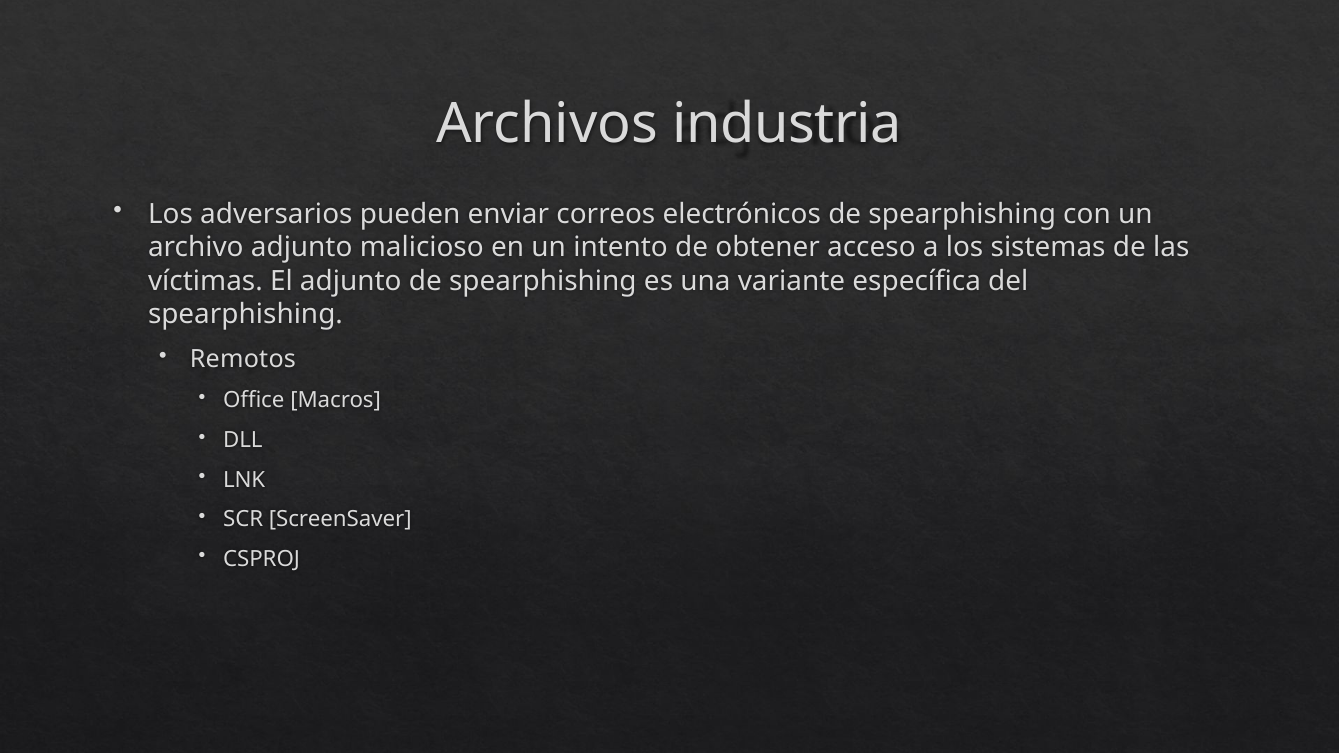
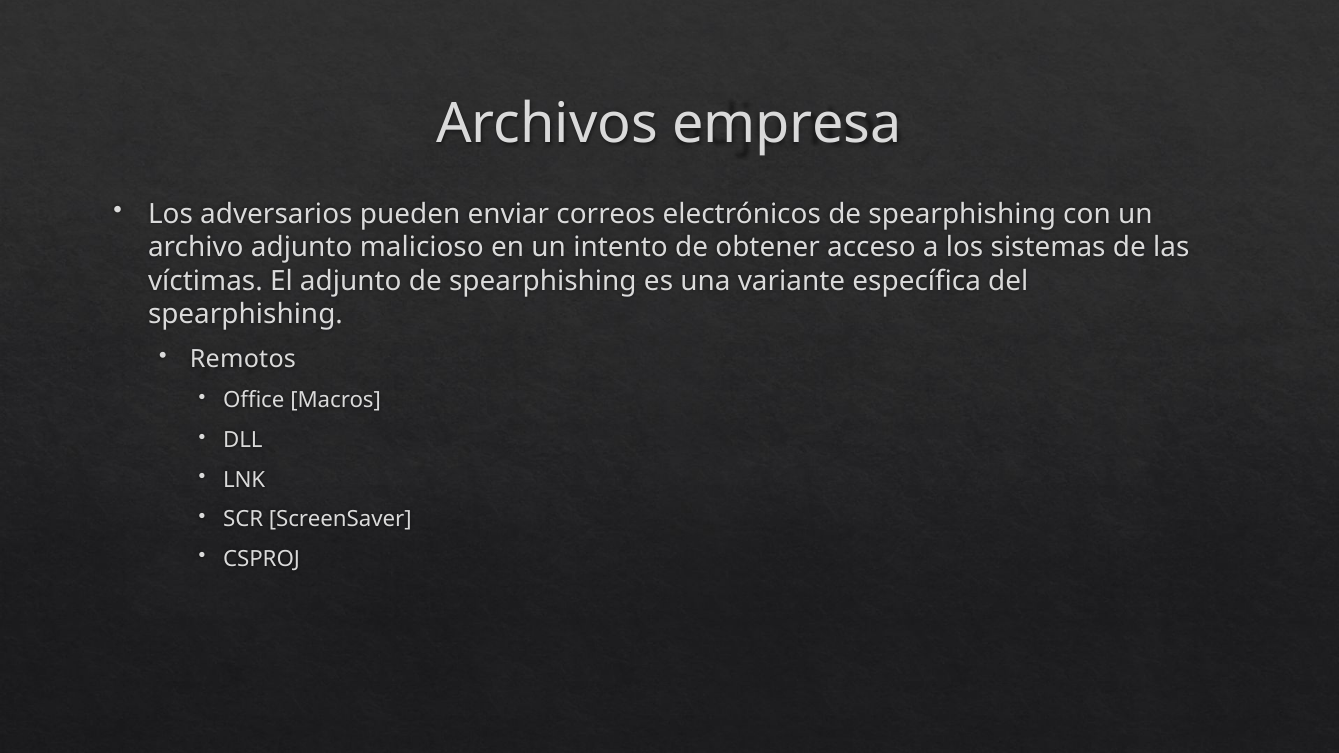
industria: industria -> empresa
